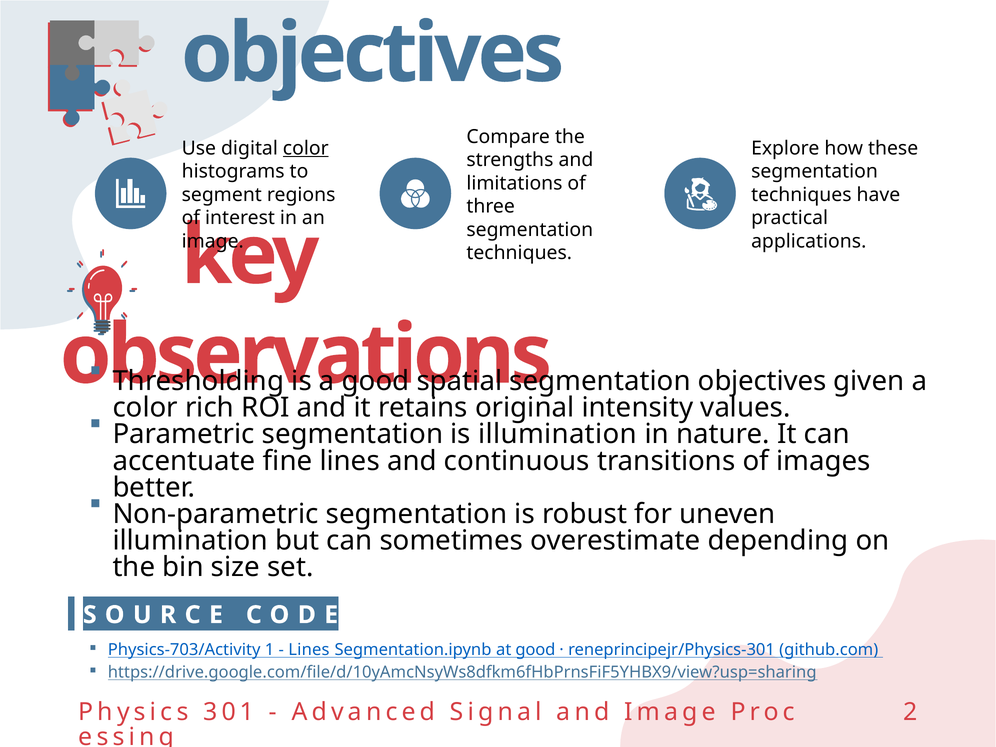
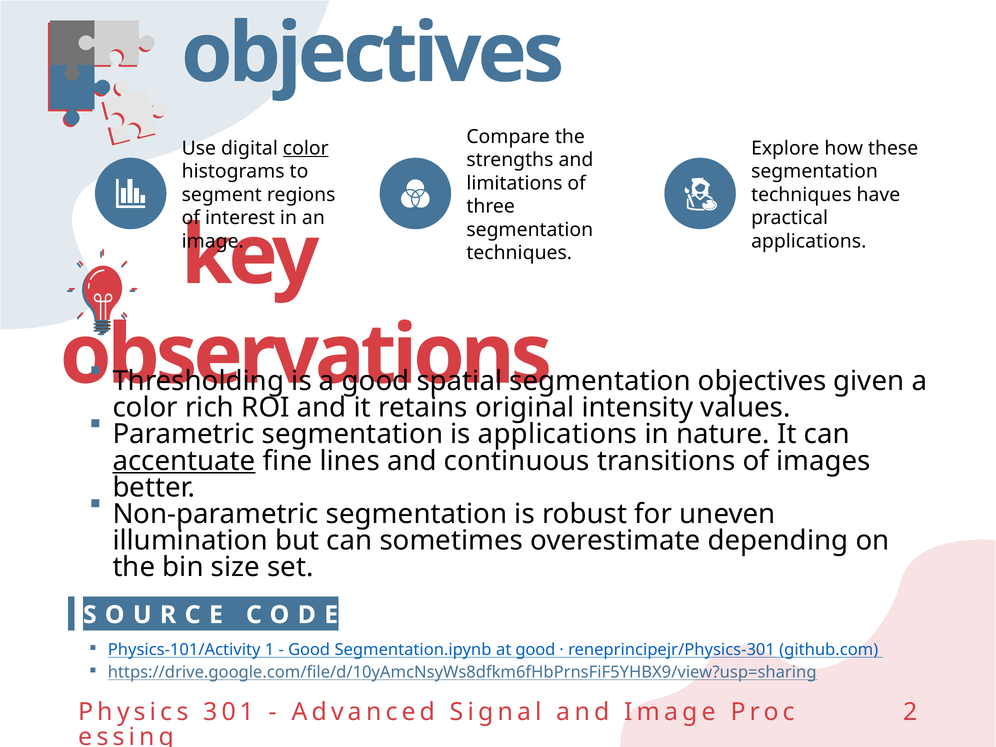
is illumination: illumination -> applications
accentuate underline: none -> present
Physics-703/Activity: Physics-703/Activity -> Physics-101/Activity
Lines at (309, 650): Lines -> Good
